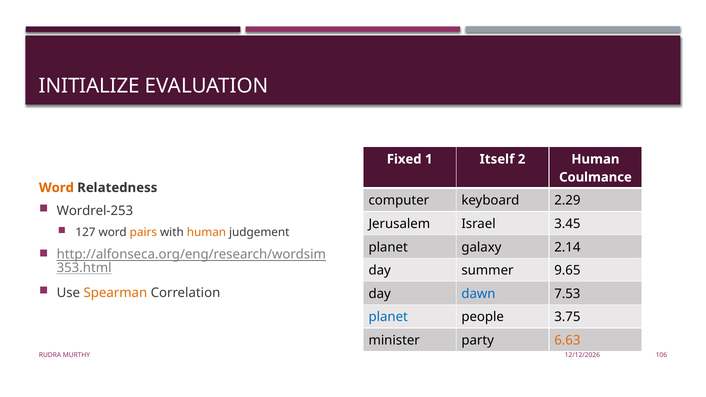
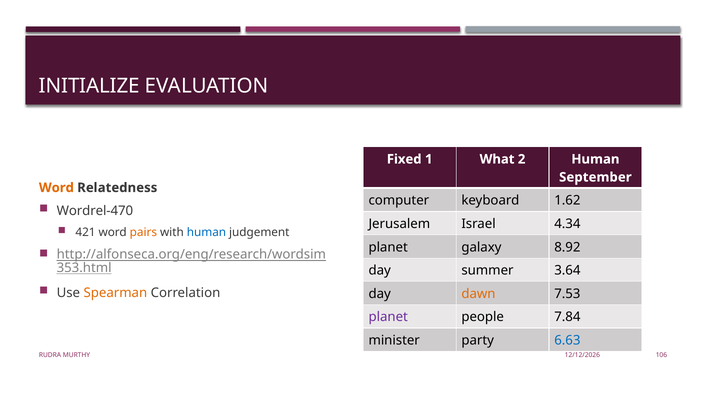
Itself: Itself -> What
Coulmance: Coulmance -> September
2.29: 2.29 -> 1.62
Wordrel-253: Wordrel-253 -> Wordrel-470
3.45: 3.45 -> 4.34
127: 127 -> 421
human at (206, 232) colour: orange -> blue
2.14: 2.14 -> 8.92
9.65: 9.65 -> 3.64
dawn colour: blue -> orange
planet at (388, 317) colour: blue -> purple
3.75: 3.75 -> 7.84
6.63 colour: orange -> blue
